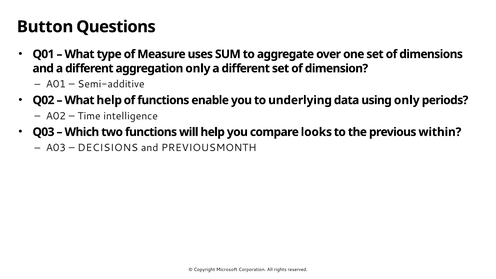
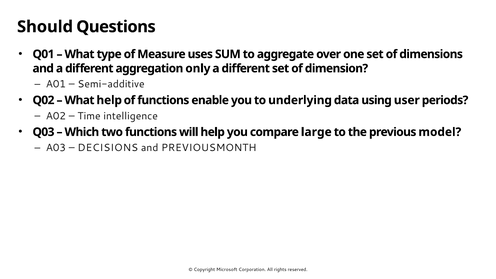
Button: Button -> Should
using only: only -> user
looks: looks -> large
within: within -> model
